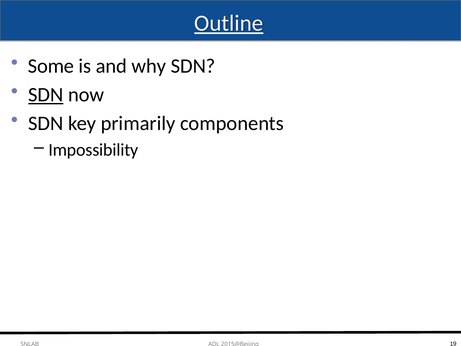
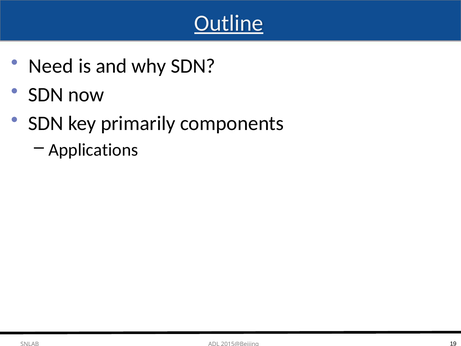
Some: Some -> Need
SDN at (46, 95) underline: present -> none
Impossibility: Impossibility -> Applications
